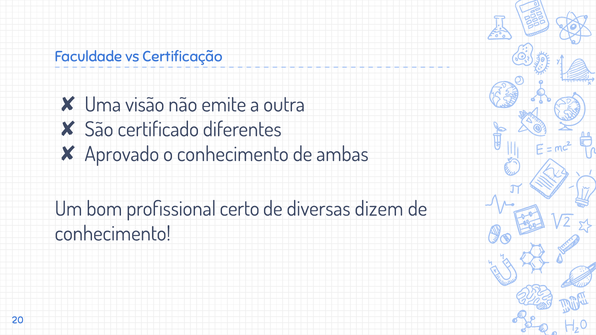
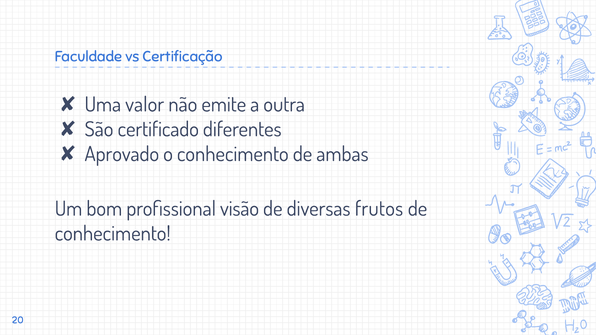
visão: visão -> valor
certo: certo -> visão
dizem: dizem -> frutos
